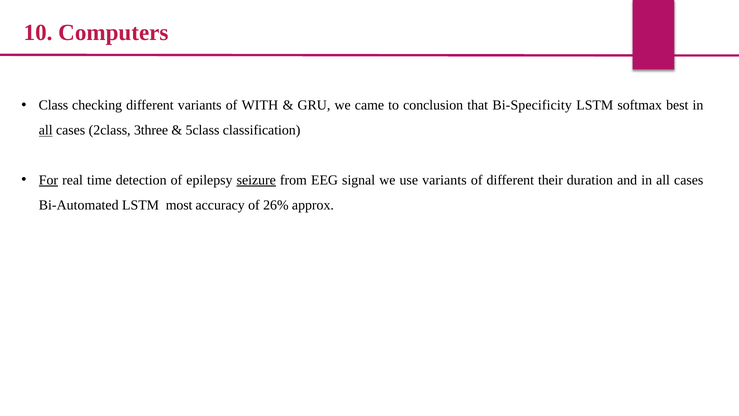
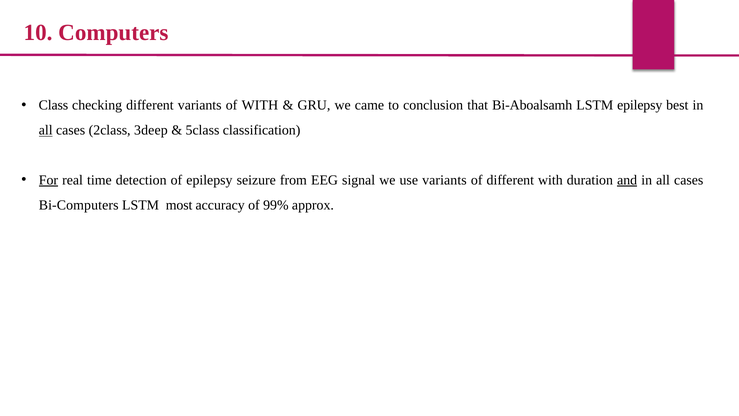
Bi-Specificity: Bi-Specificity -> Bi-Aboalsamh
LSTM softmax: softmax -> epilepsy
3three: 3three -> 3deep
seizure underline: present -> none
different their: their -> with
and underline: none -> present
Bi-Automated: Bi-Automated -> Bi-Computers
26%: 26% -> 99%
